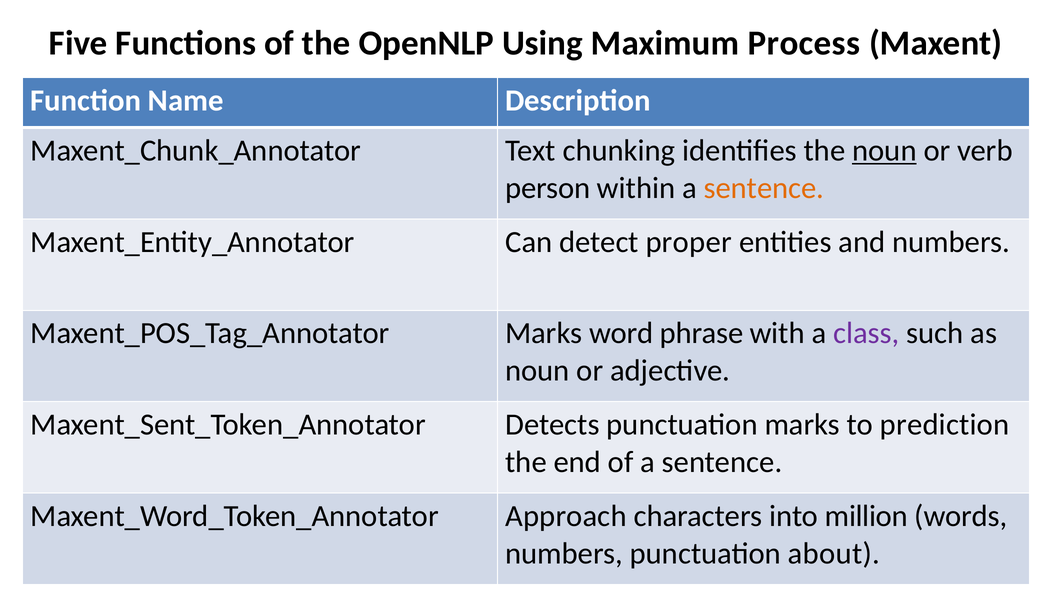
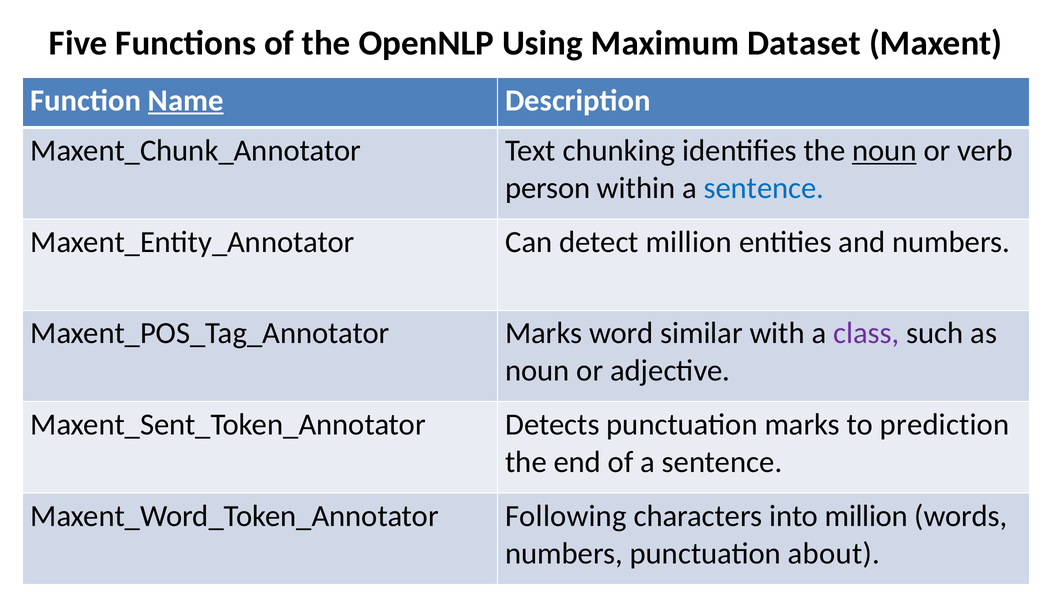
Process: Process -> Dataset
Name underline: none -> present
sentence at (764, 188) colour: orange -> blue
detect proper: proper -> million
phrase: phrase -> similar
Approach: Approach -> Following
